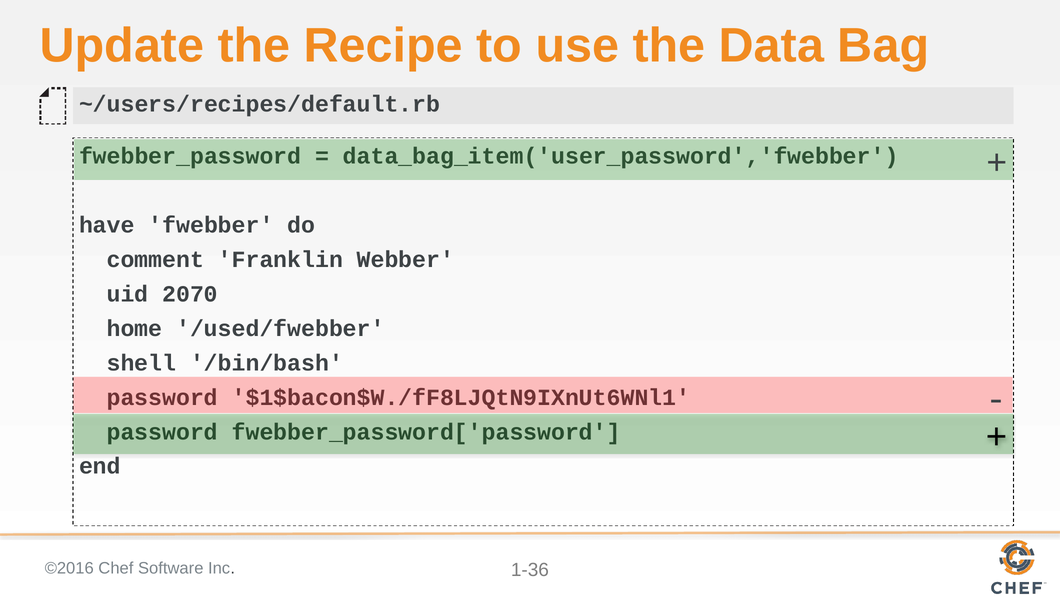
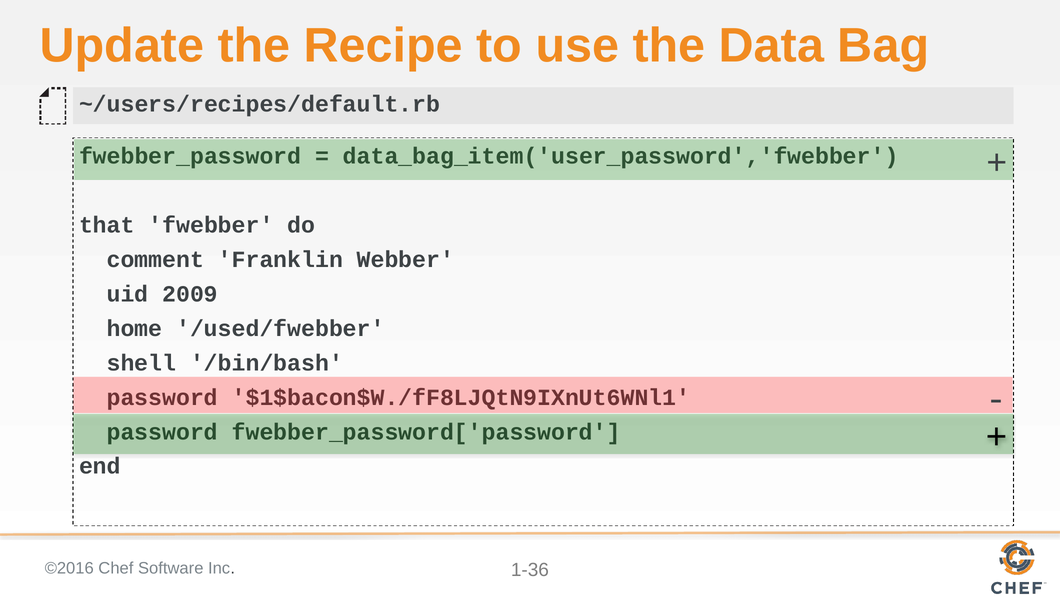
have: have -> that
2070: 2070 -> 2009
